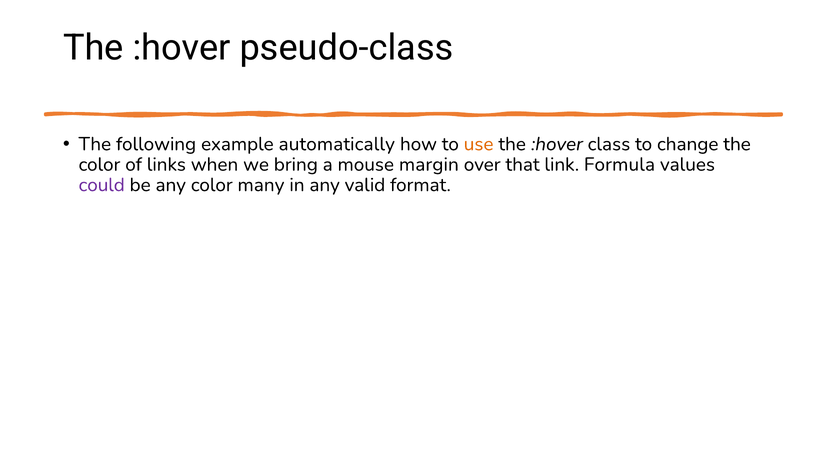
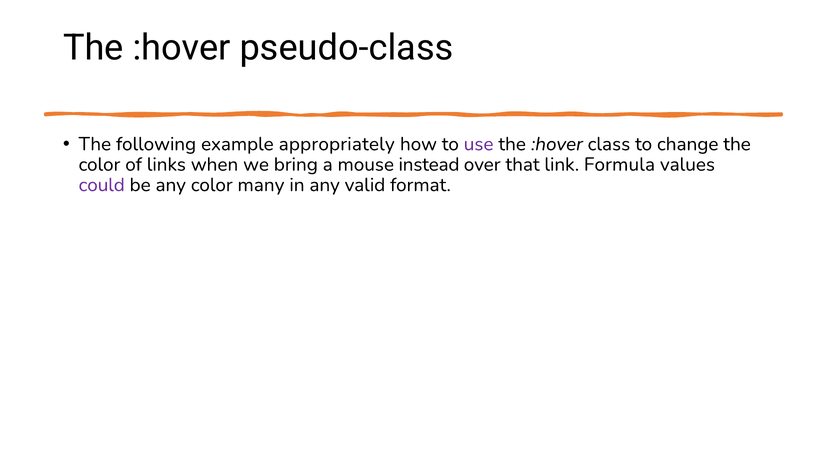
automatically: automatically -> appropriately
use colour: orange -> purple
margin: margin -> instead
